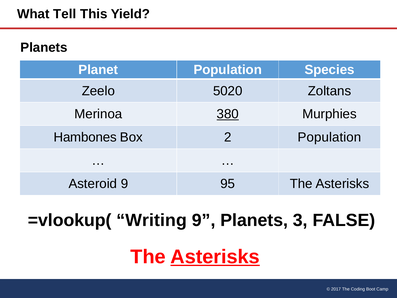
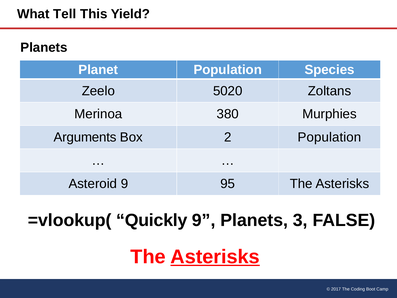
380 underline: present -> none
Hambones: Hambones -> Arguments
Writing: Writing -> Quickly
